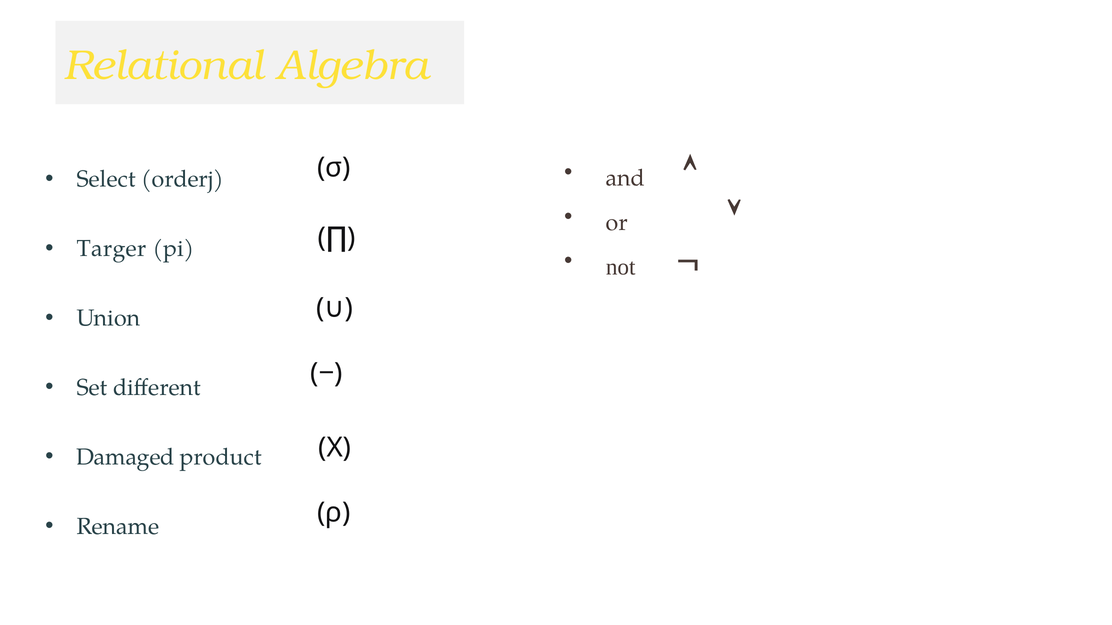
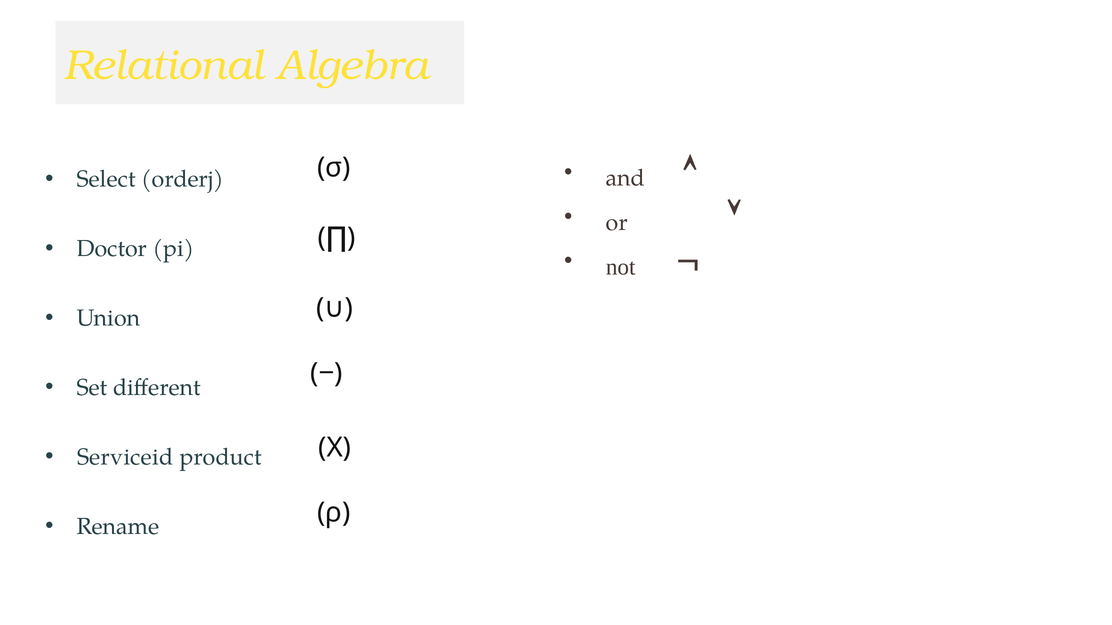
Targer: Targer -> Doctor
Damaged: Damaged -> Serviceid
